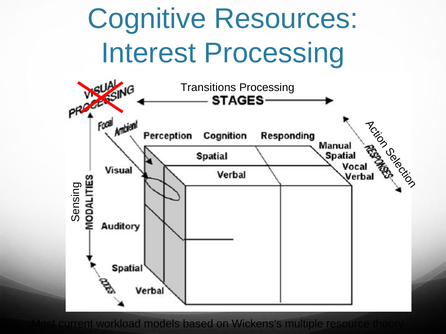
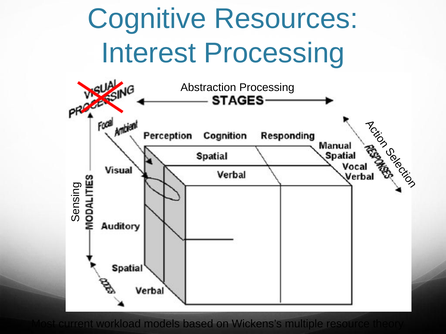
Transitions: Transitions -> Abstraction
